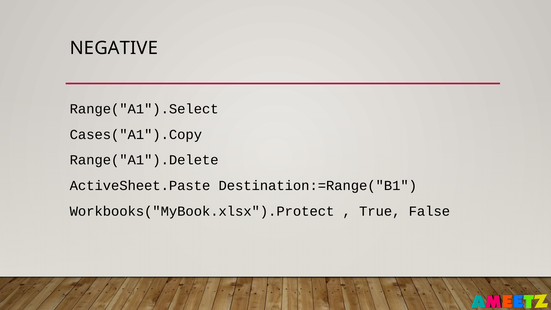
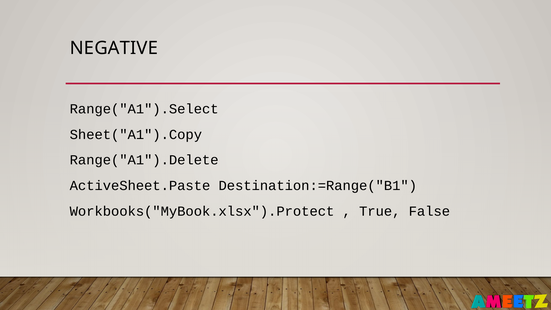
Cases("A1").Copy: Cases("A1").Copy -> Sheet("A1").Copy
